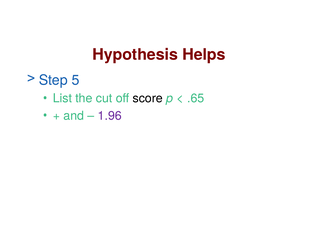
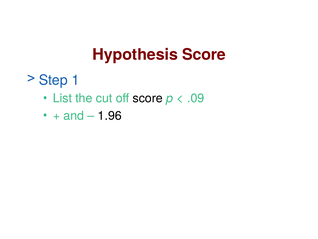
Hypothesis Helps: Helps -> Score
5: 5 -> 1
.65: .65 -> .09
1.96 colour: purple -> black
